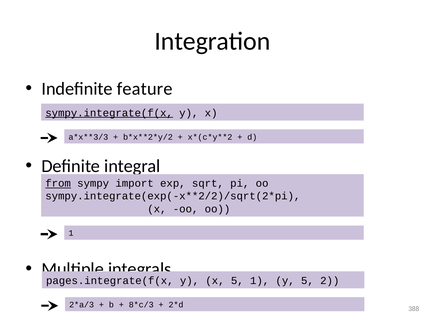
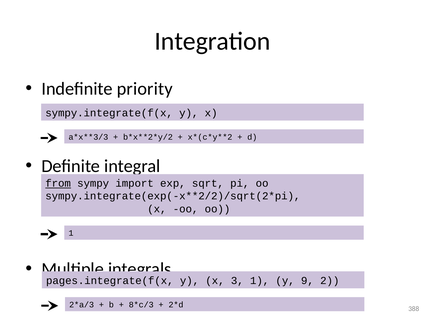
feature: feature -> priority
sympy.integrate(f(x underline: present -> none
x 5: 5 -> 3
y 5: 5 -> 9
